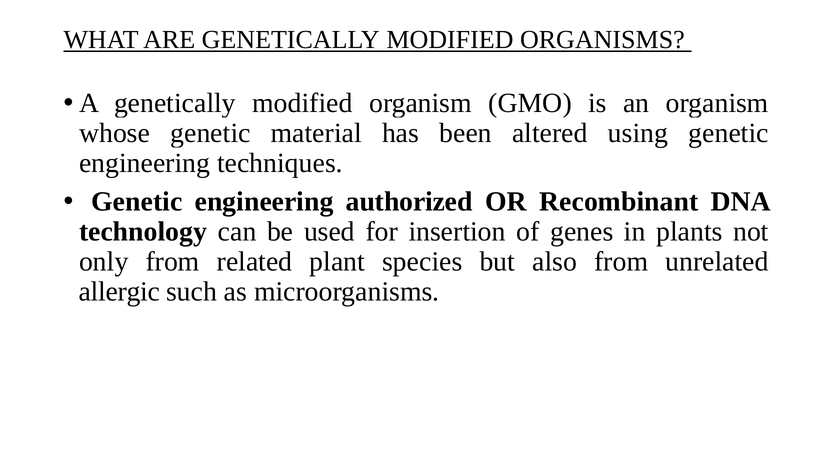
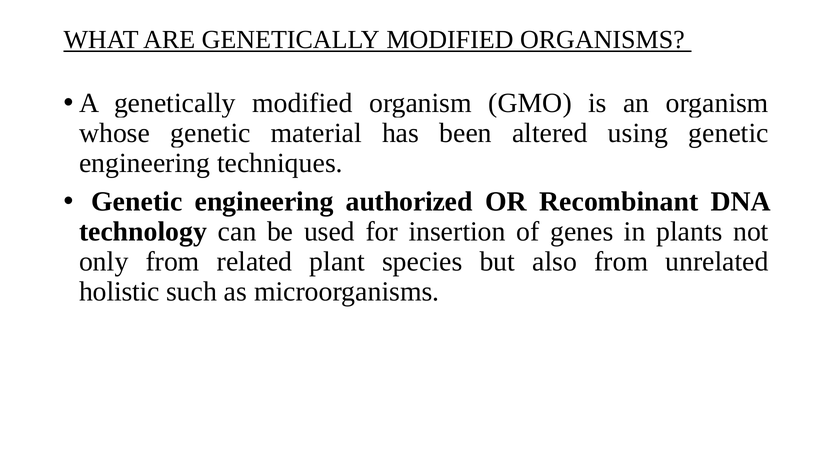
allergic: allergic -> holistic
